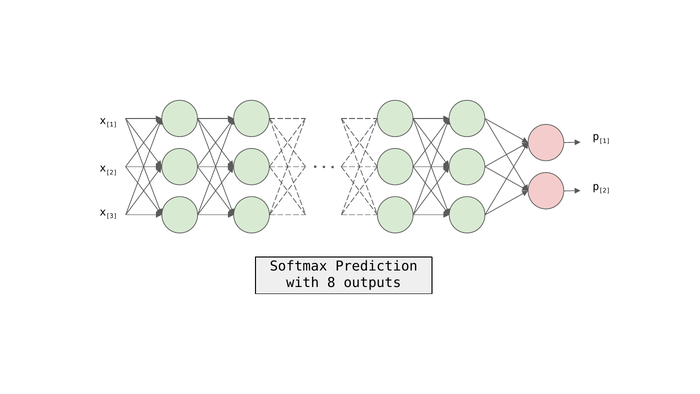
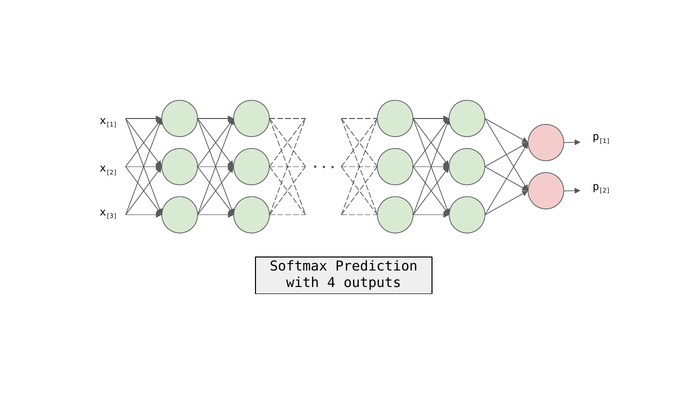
8: 8 -> 4
